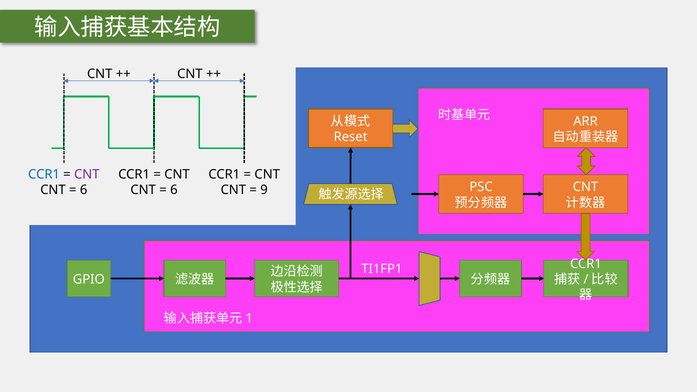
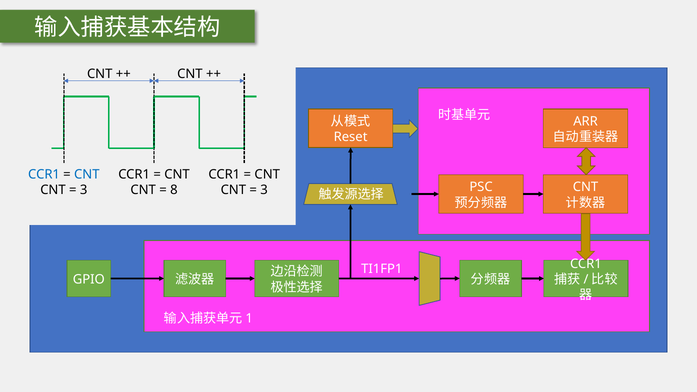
CNT at (87, 174) colour: purple -> blue
6 at (84, 190): 6 -> 3
6 at (174, 190): 6 -> 8
9 at (264, 190): 9 -> 3
